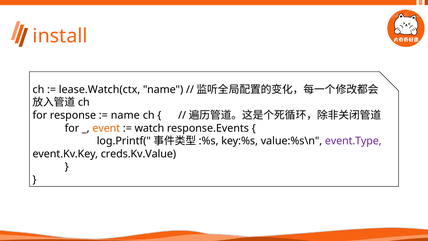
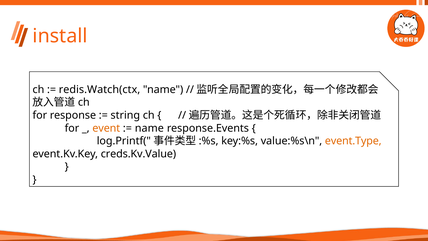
lease.Watch(ctx: lease.Watch(ctx -> redis.Watch(ctx
name at (125, 115): name -> string
watch at (149, 128): watch -> name
event.Type colour: purple -> orange
